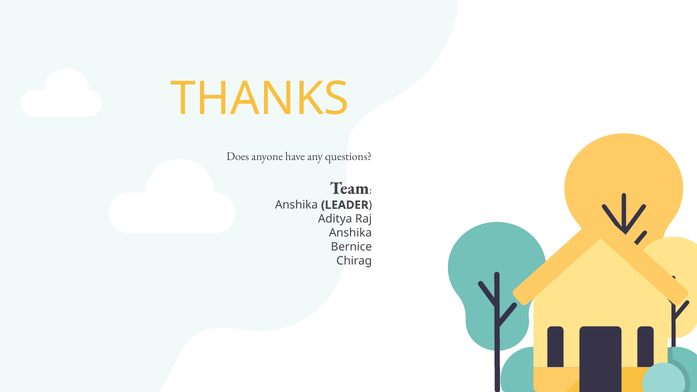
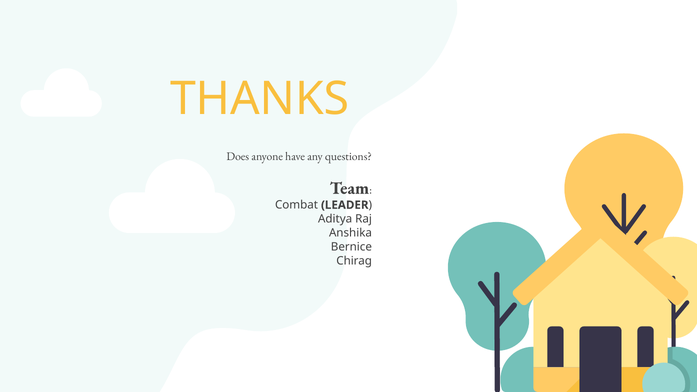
Anshika at (296, 205): Anshika -> Combat
